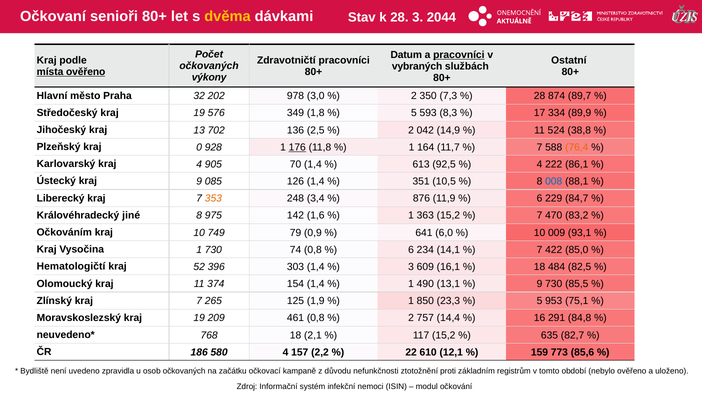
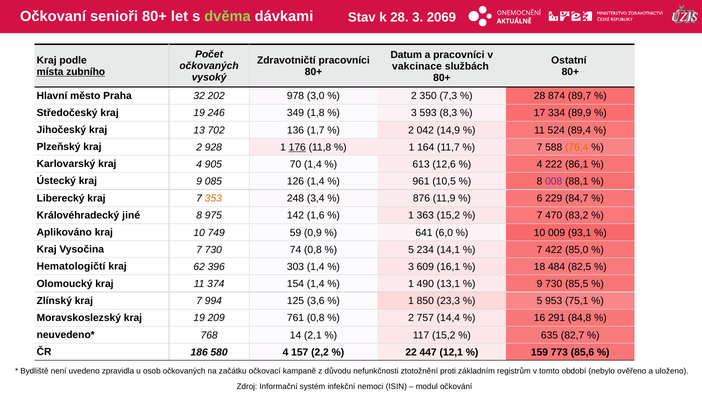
dvěma colour: yellow -> light green
2044: 2044 -> 2069
pracovníci at (459, 55) underline: present -> none
vybraných: vybraných -> vakcinace
místa ověřeno: ověřeno -> zubního
výkony: výkony -> vysoký
576: 576 -> 246
5 at (414, 113): 5 -> 3
2,5: 2,5 -> 1,7
38,8: 38,8 -> 89,4
kraj 0: 0 -> 2
92,5: 92,5 -> 12,6
351: 351 -> 961
008 colour: blue -> purple
Očkováním: Očkováním -> Aplikováno
79: 79 -> 59
Vysočina 1: 1 -> 7
6 at (411, 250): 6 -> 5
52: 52 -> 62
265: 265 -> 994
1,9: 1,9 -> 3,6
461: 461 -> 761
768 18: 18 -> 14
610: 610 -> 447
